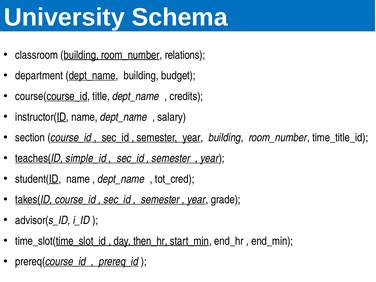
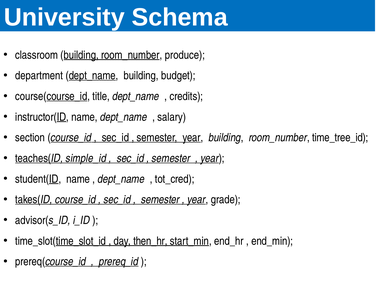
relations: relations -> produce
time_title_id: time_title_id -> time_tree_id
